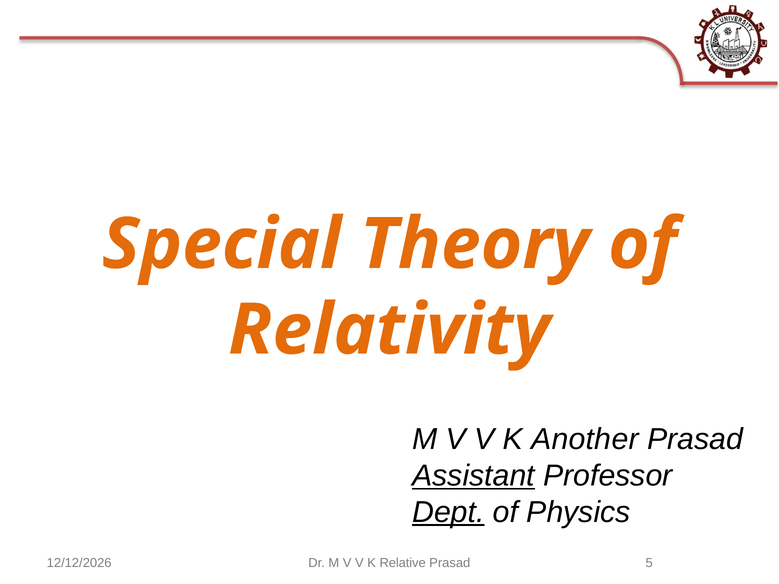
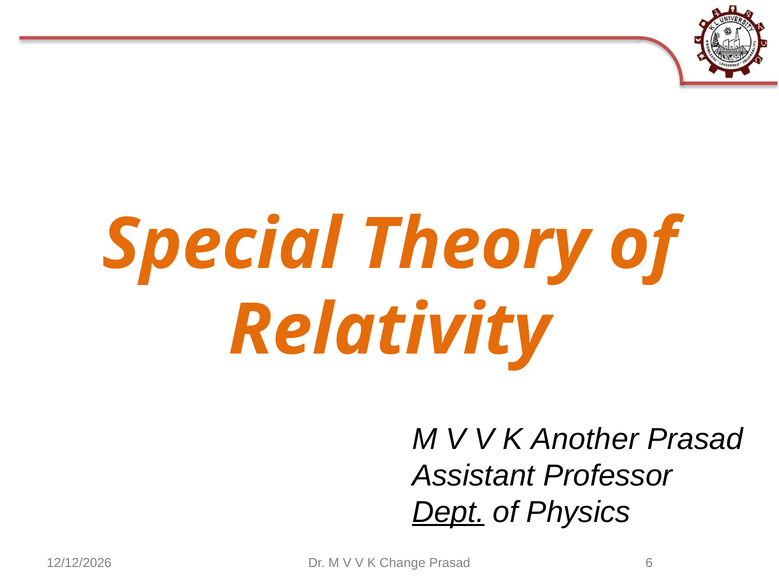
Assistant underline: present -> none
Relative: Relative -> Change
5: 5 -> 6
